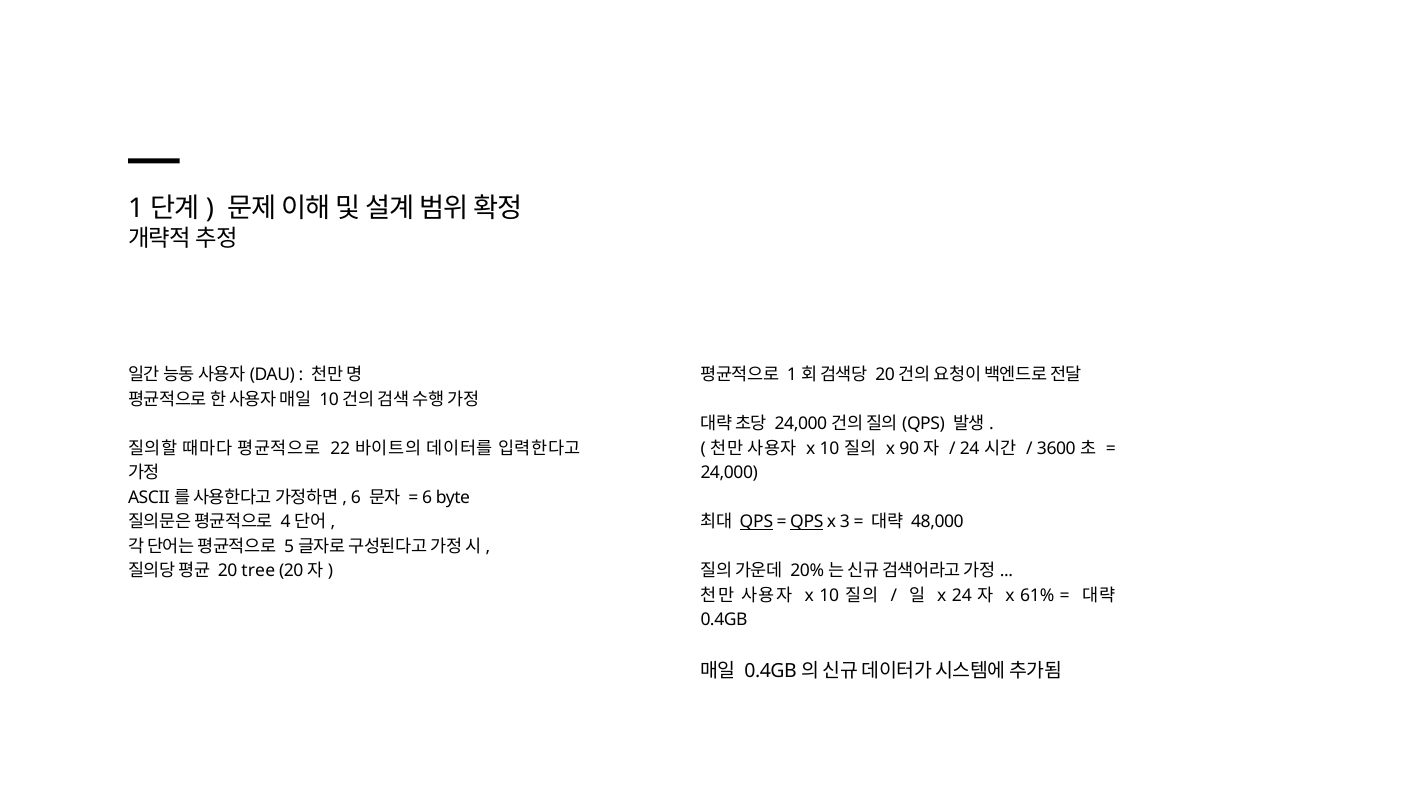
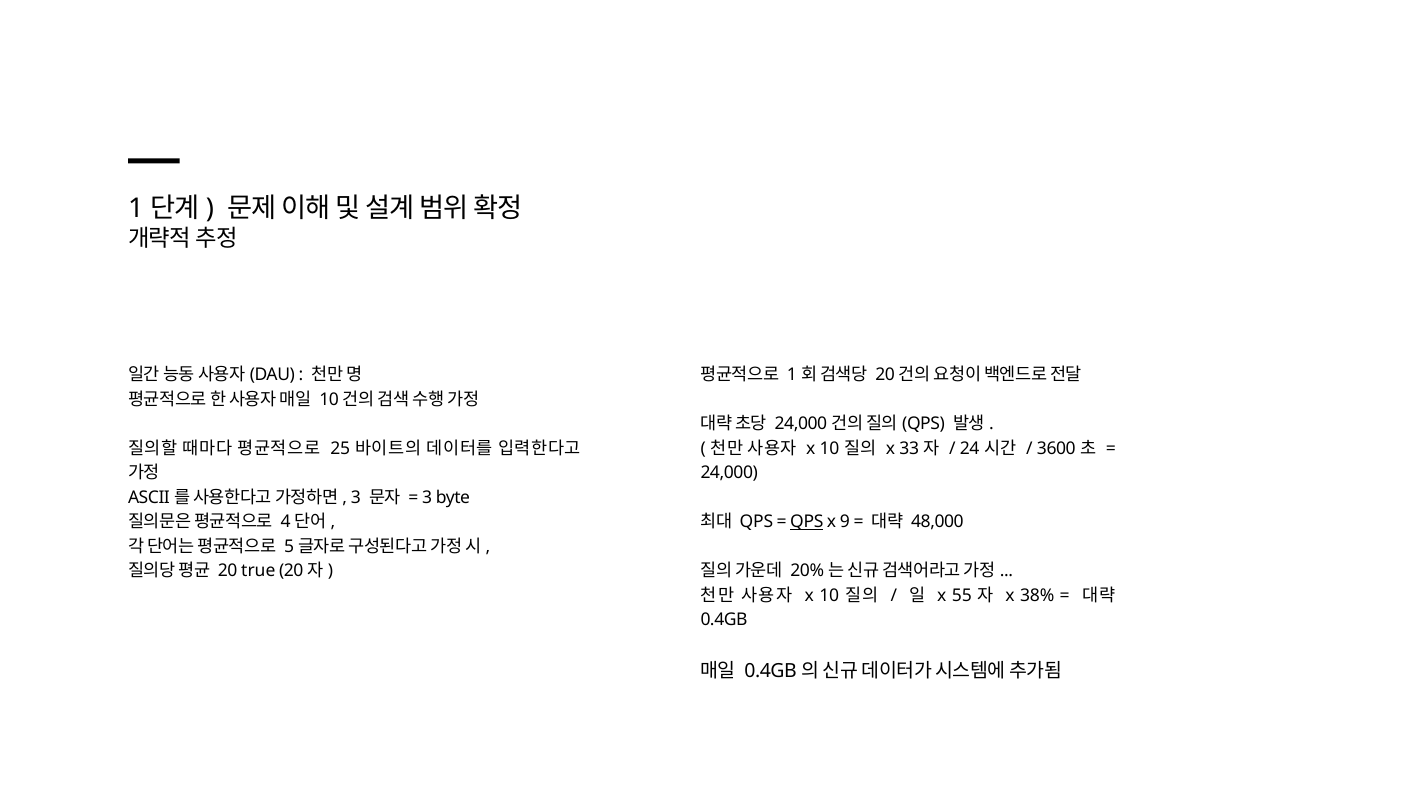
22: 22 -> 25
90: 90 -> 33
6 at (356, 498): 6 -> 3
6 at (427, 498): 6 -> 3
QPS at (756, 522) underline: present -> none
3: 3 -> 9
tree: tree -> true
x 24: 24 -> 55
61%: 61% -> 38%
